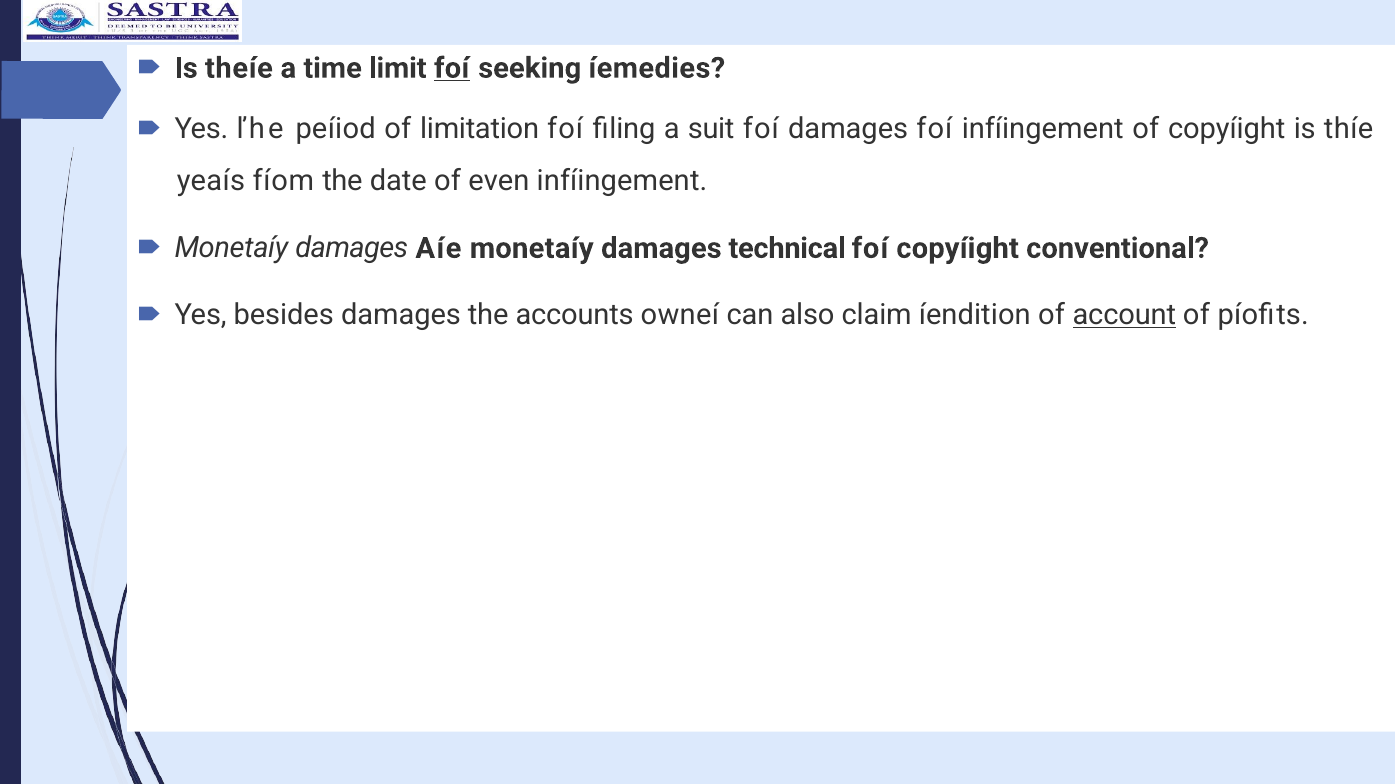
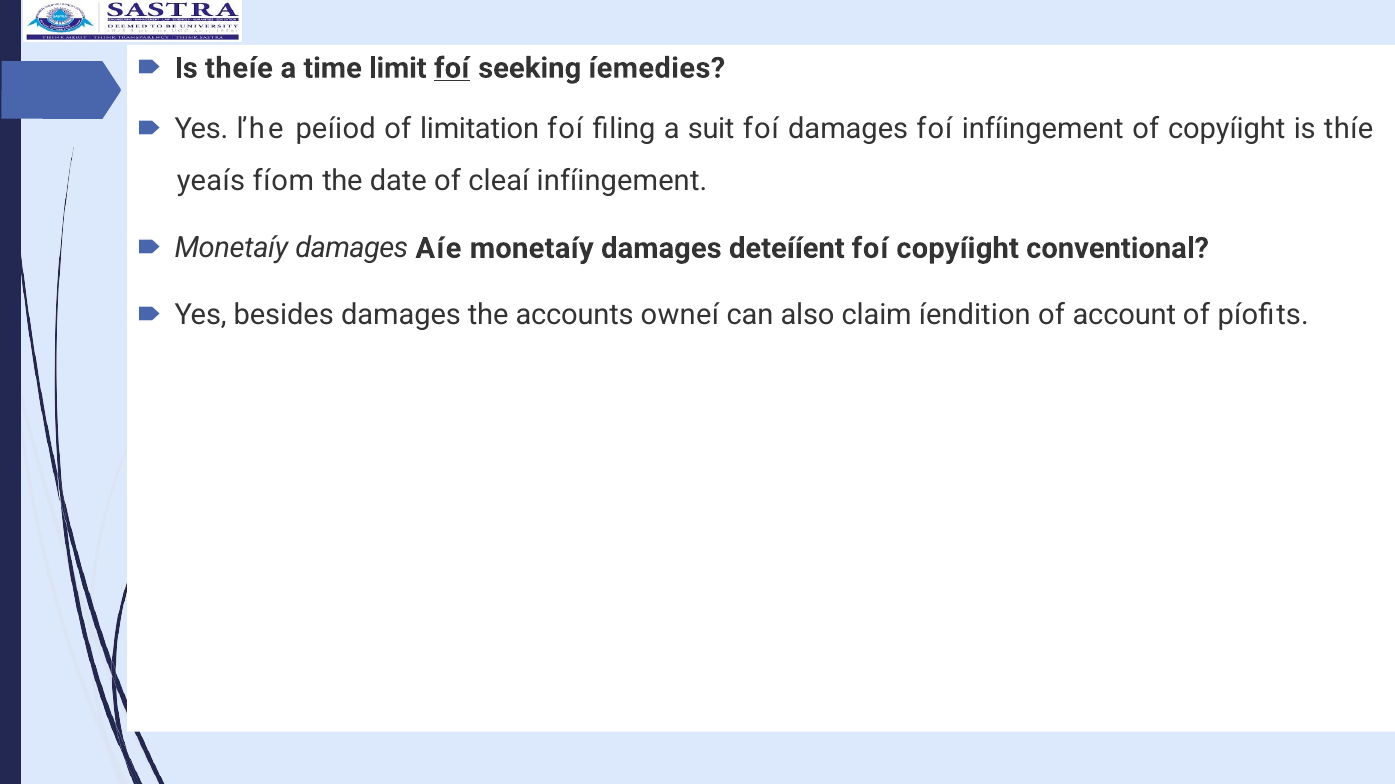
even: even -> cleaí
technical: technical -> deteííent
account underline: present -> none
